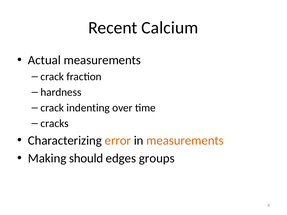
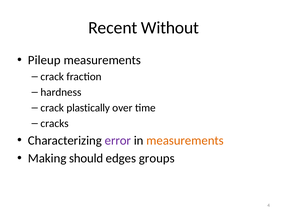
Calcium: Calcium -> Without
Actual: Actual -> Pileup
indenting: indenting -> plastically
error colour: orange -> purple
